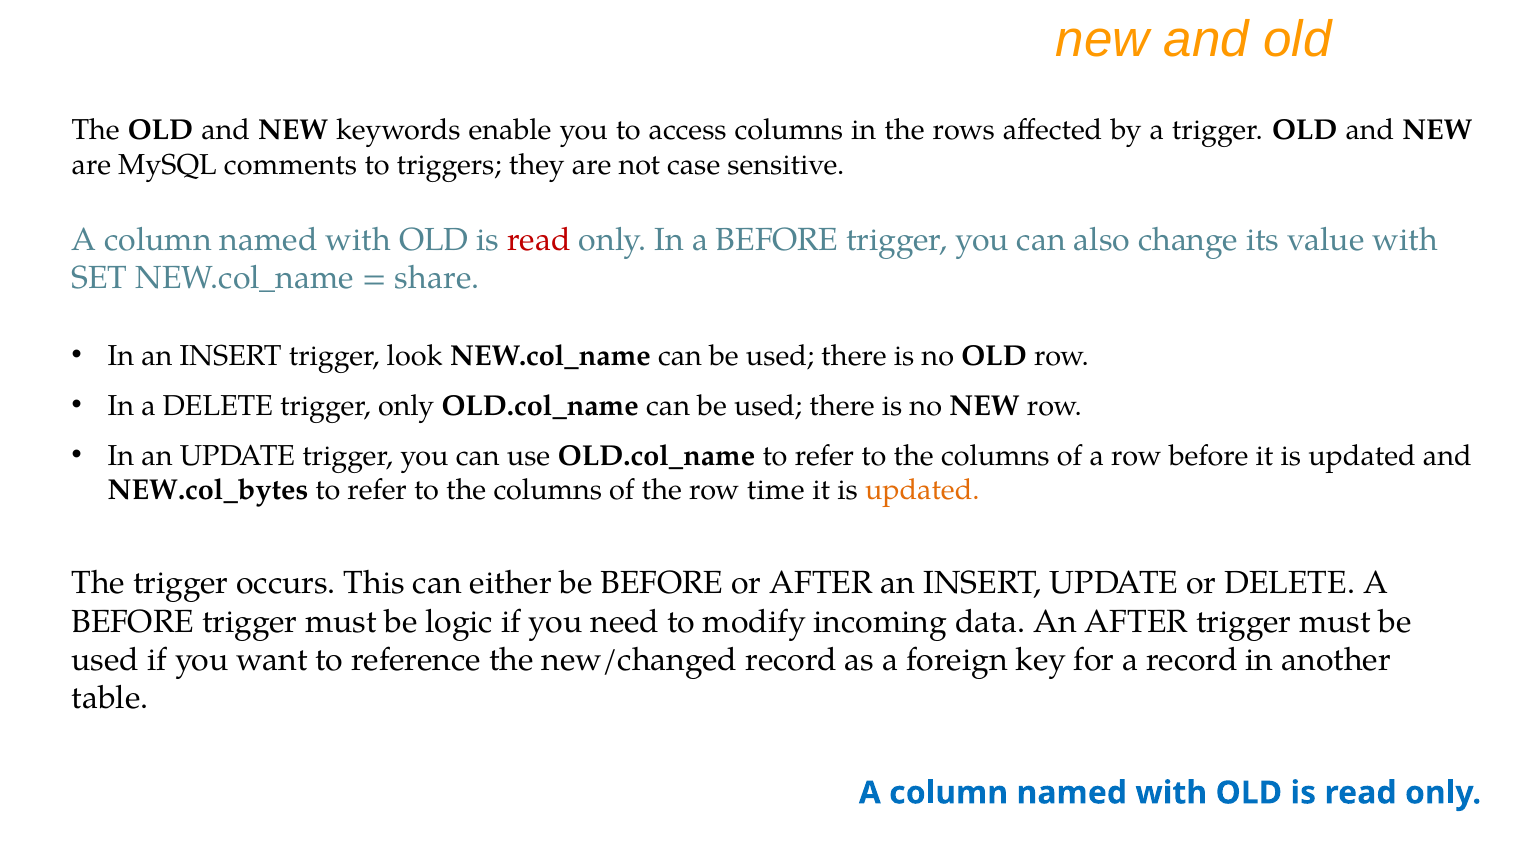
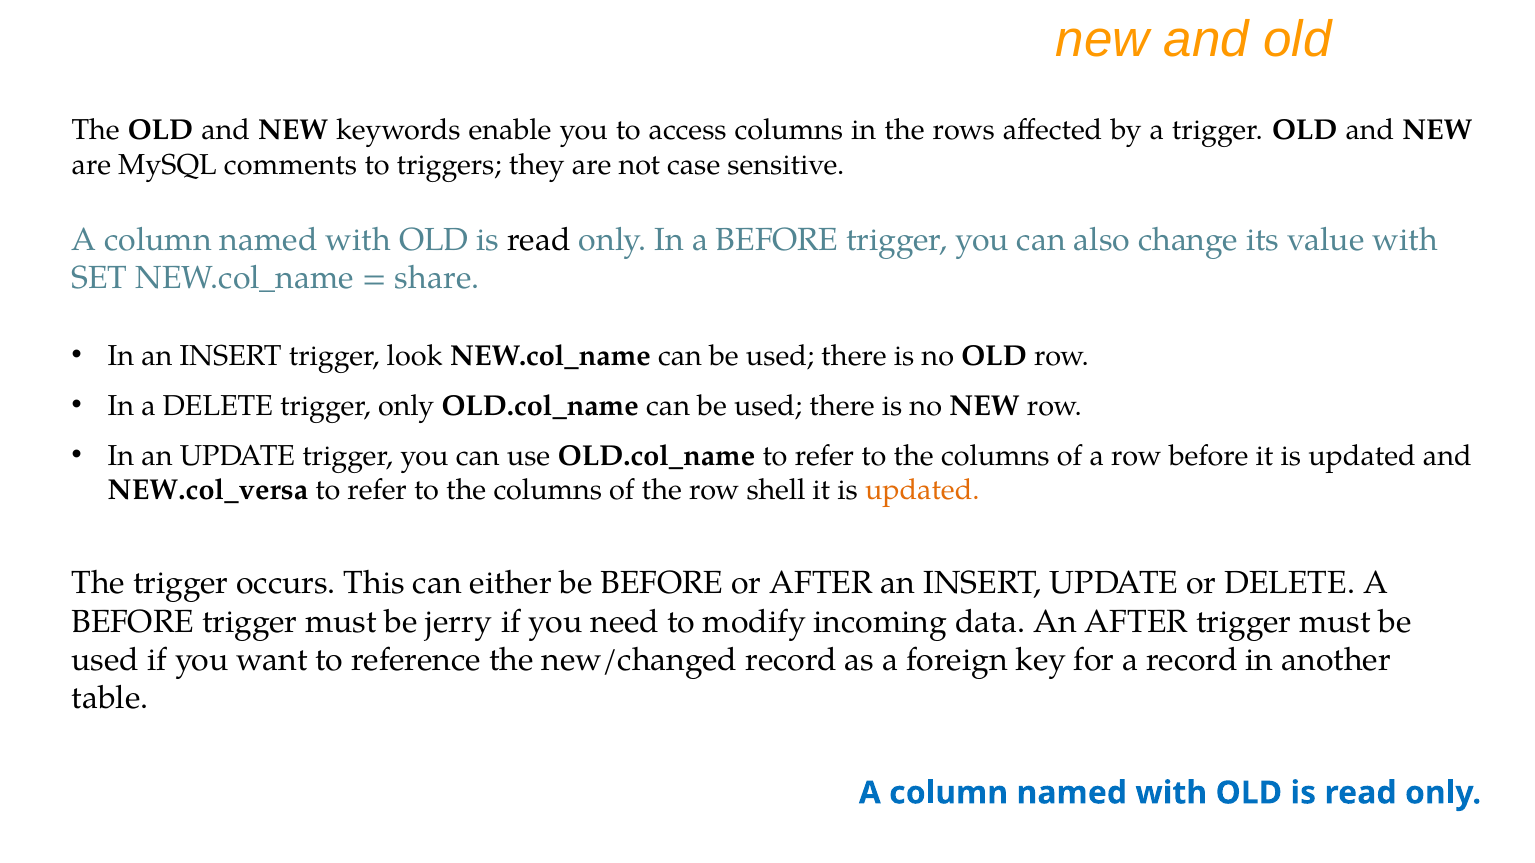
read at (539, 240) colour: red -> black
NEW.col_bytes: NEW.col_bytes -> NEW.col_versa
time: time -> shell
logic: logic -> jerry
